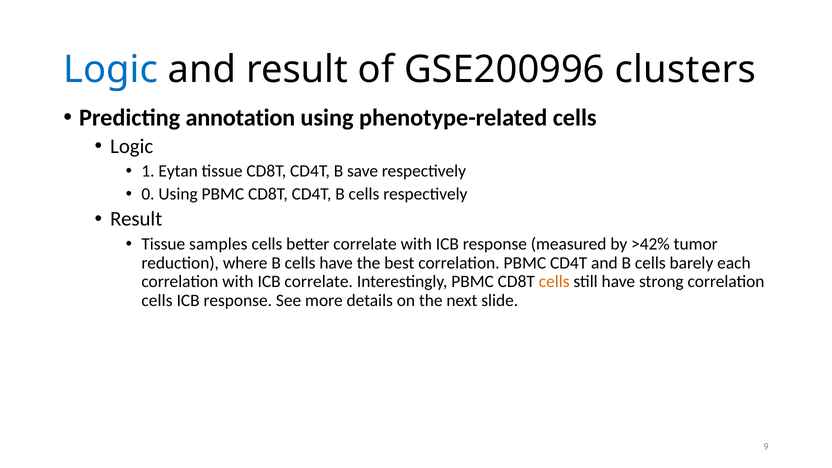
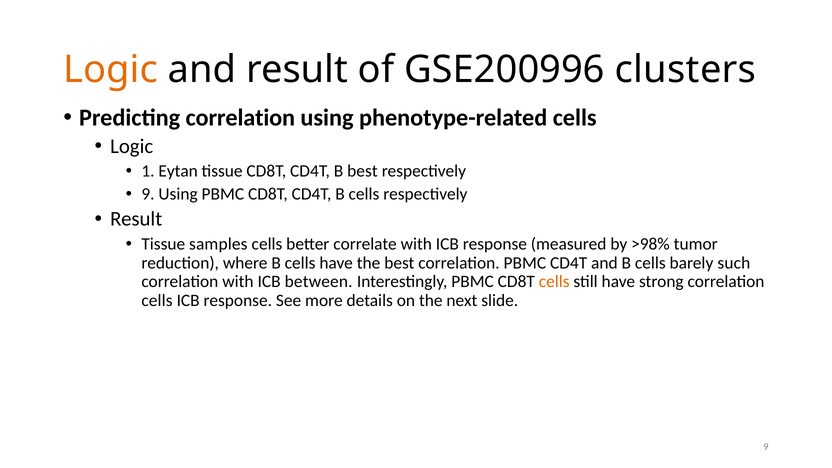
Logic at (111, 70) colour: blue -> orange
Predicting annotation: annotation -> correlation
B save: save -> best
0 at (148, 194): 0 -> 9
>42%: >42% -> >98%
each: each -> such
ICB correlate: correlate -> between
